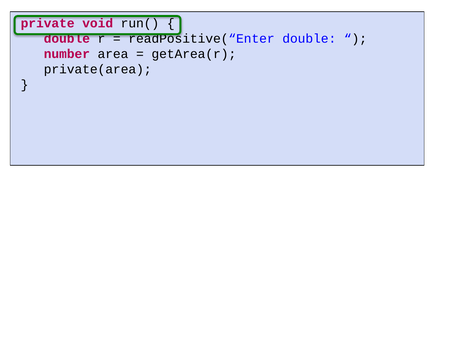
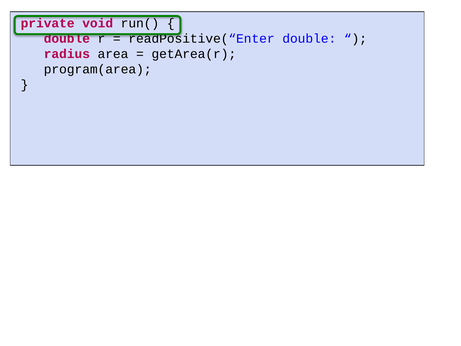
number: number -> radius
private(area: private(area -> program(area
